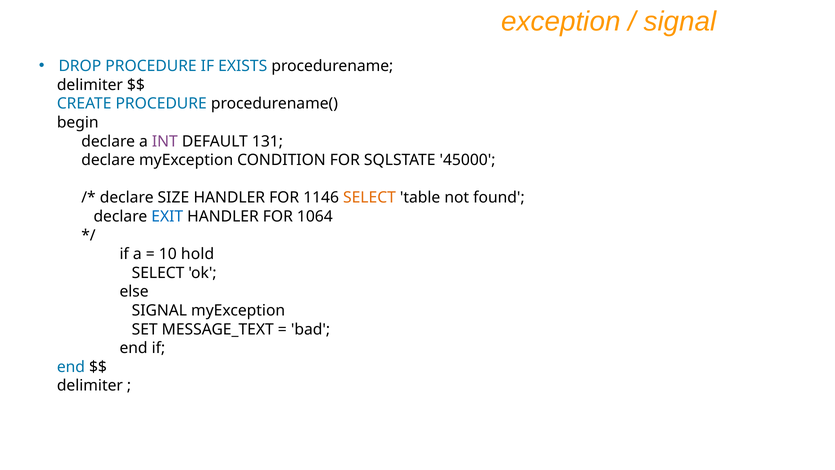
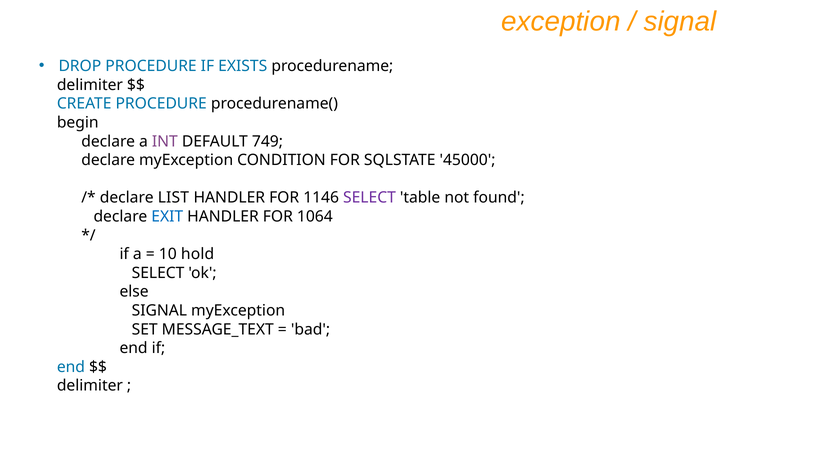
131: 131 -> 749
SIZE: SIZE -> LIST
SELECT at (369, 198) colour: orange -> purple
